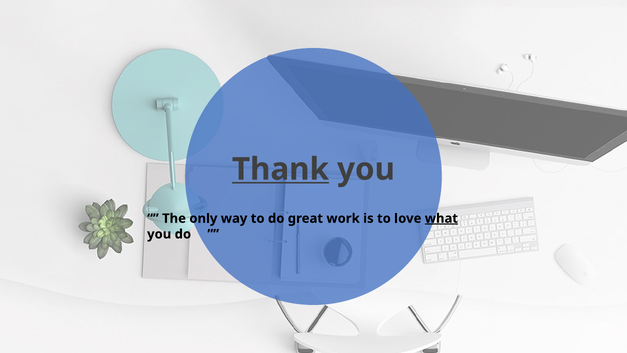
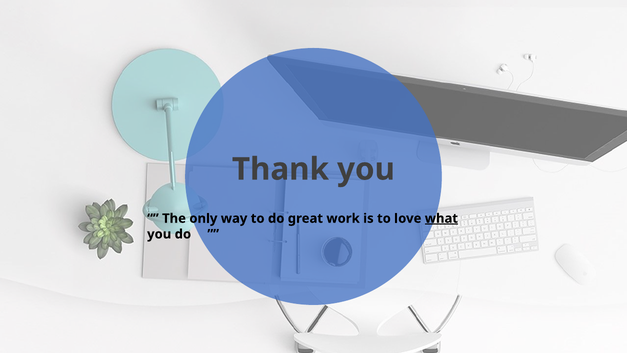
Thank underline: present -> none
